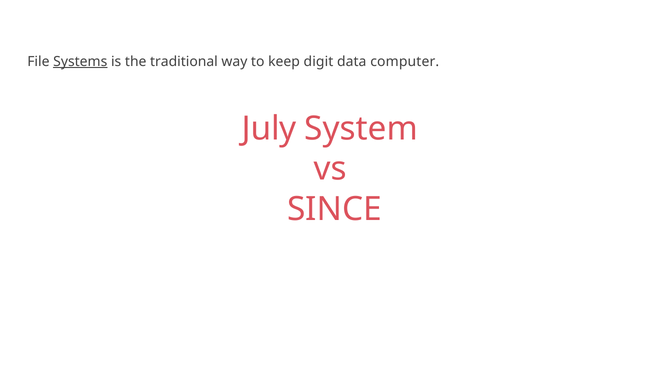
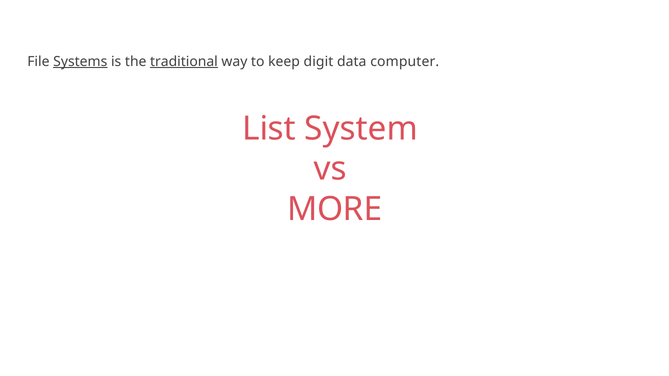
traditional underline: none -> present
July: July -> List
SINCE: SINCE -> MORE
